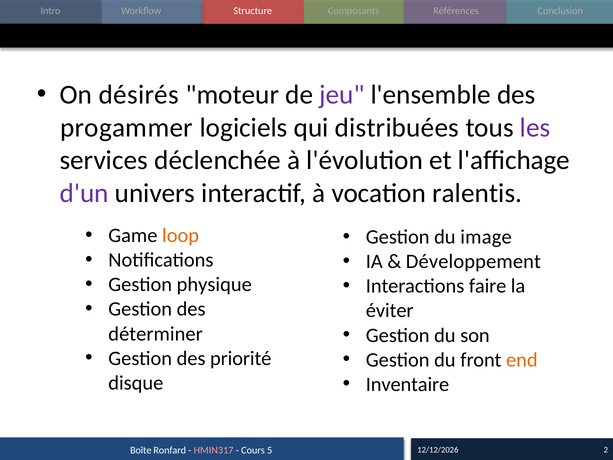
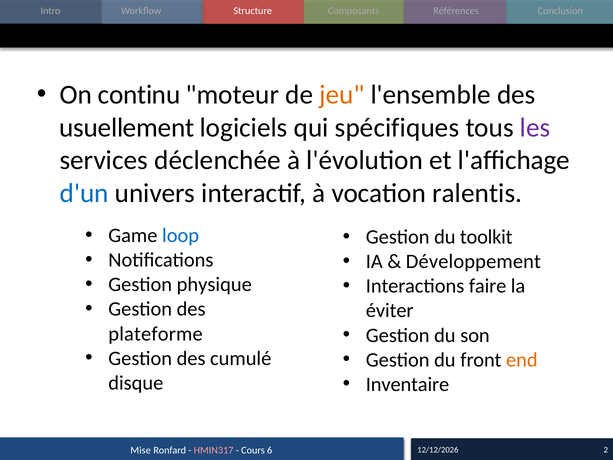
désirés: désirés -> continu
jeu colour: purple -> orange
progammer: progammer -> usuellement
distribuées: distribuées -> spécifiques
d'un colour: purple -> blue
loop colour: orange -> blue
image: image -> toolkit
déterminer: déterminer -> plateforme
priorité: priorité -> cumulé
Boîte: Boîte -> Mise
5: 5 -> 6
